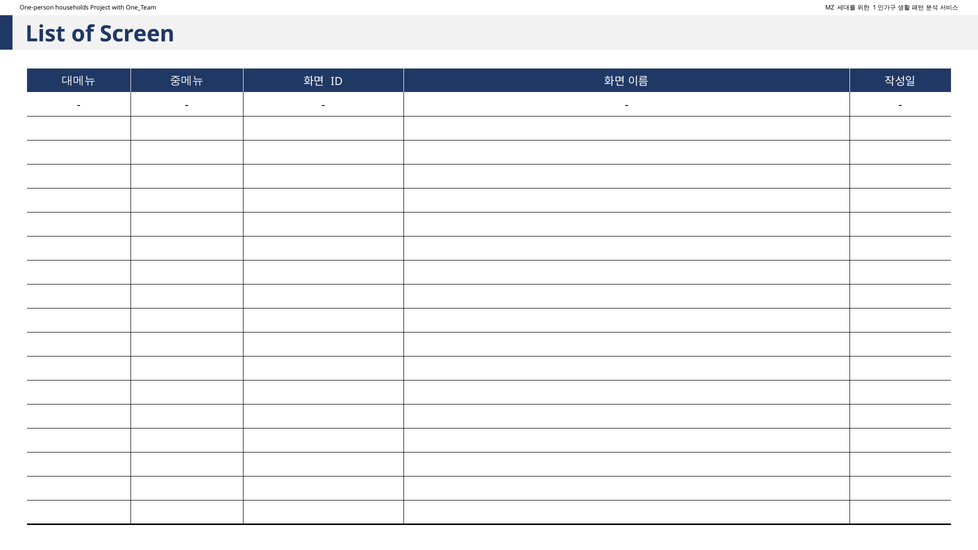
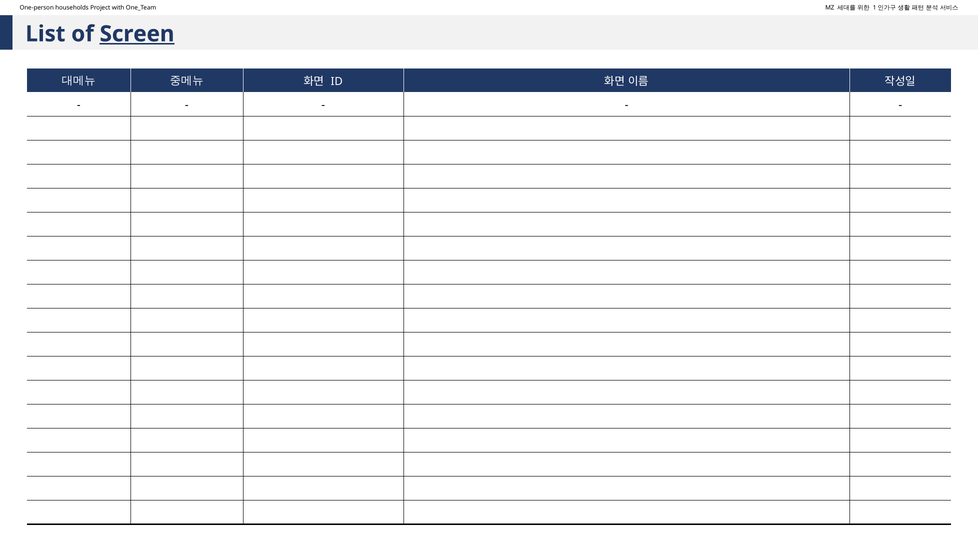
Screen underline: none -> present
